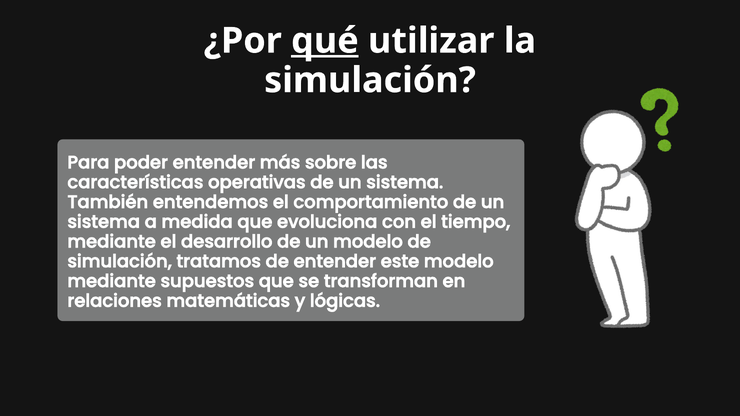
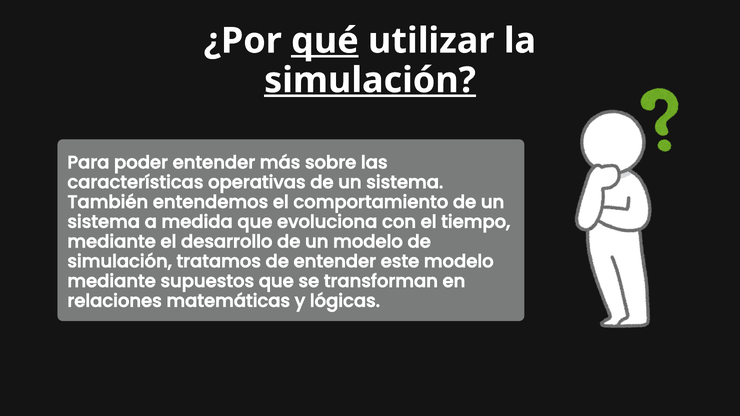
simulación at (370, 80) underline: none -> present
